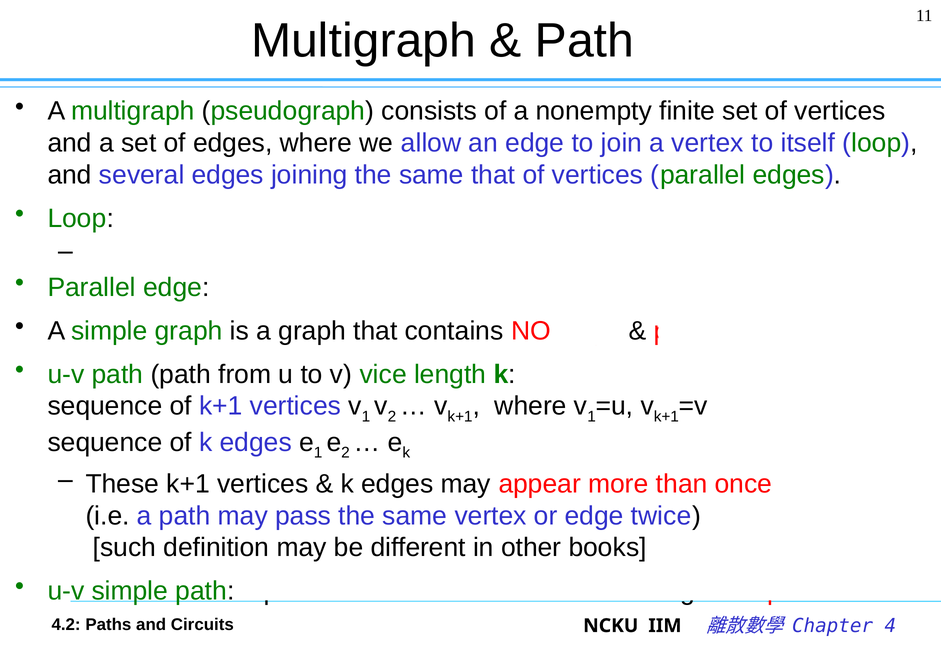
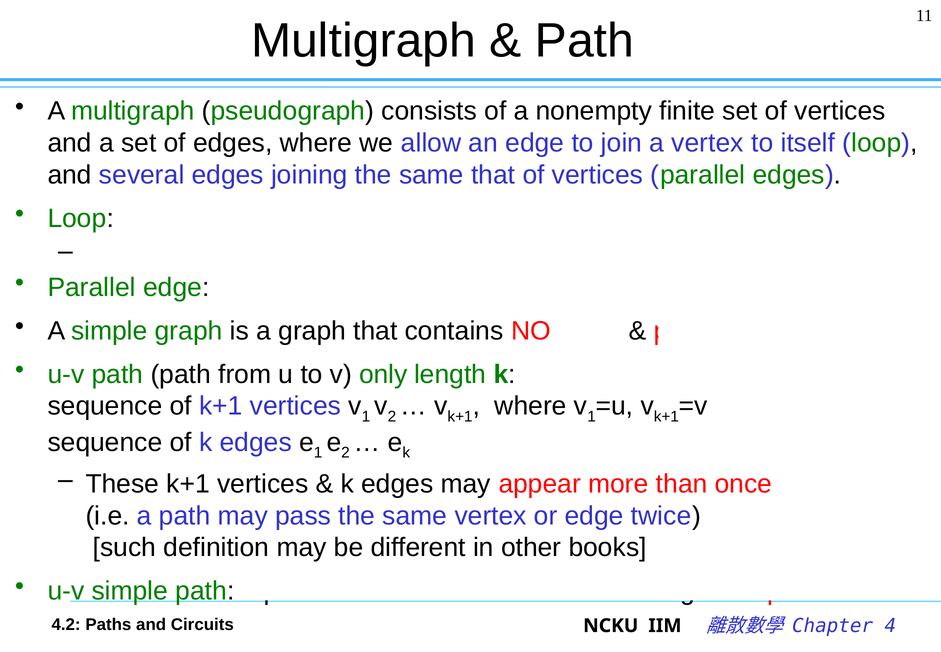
vice: vice -> only
